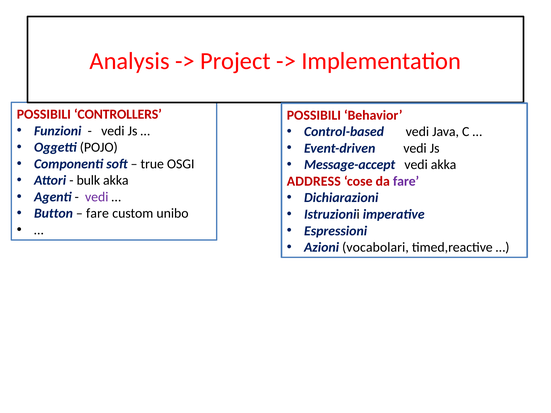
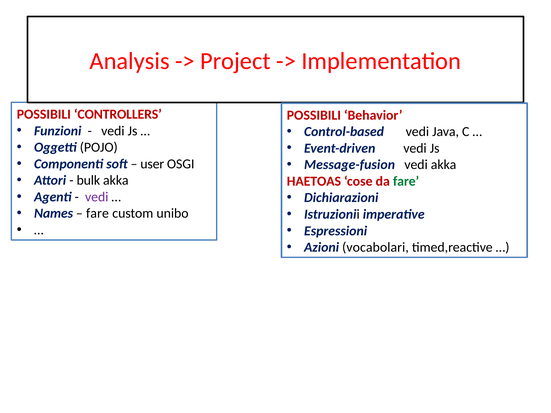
true: true -> user
Message-accept: Message-accept -> Message-fusion
ADDRESS: ADDRESS -> HAETOAS
fare at (406, 181) colour: purple -> green
Button: Button -> Names
